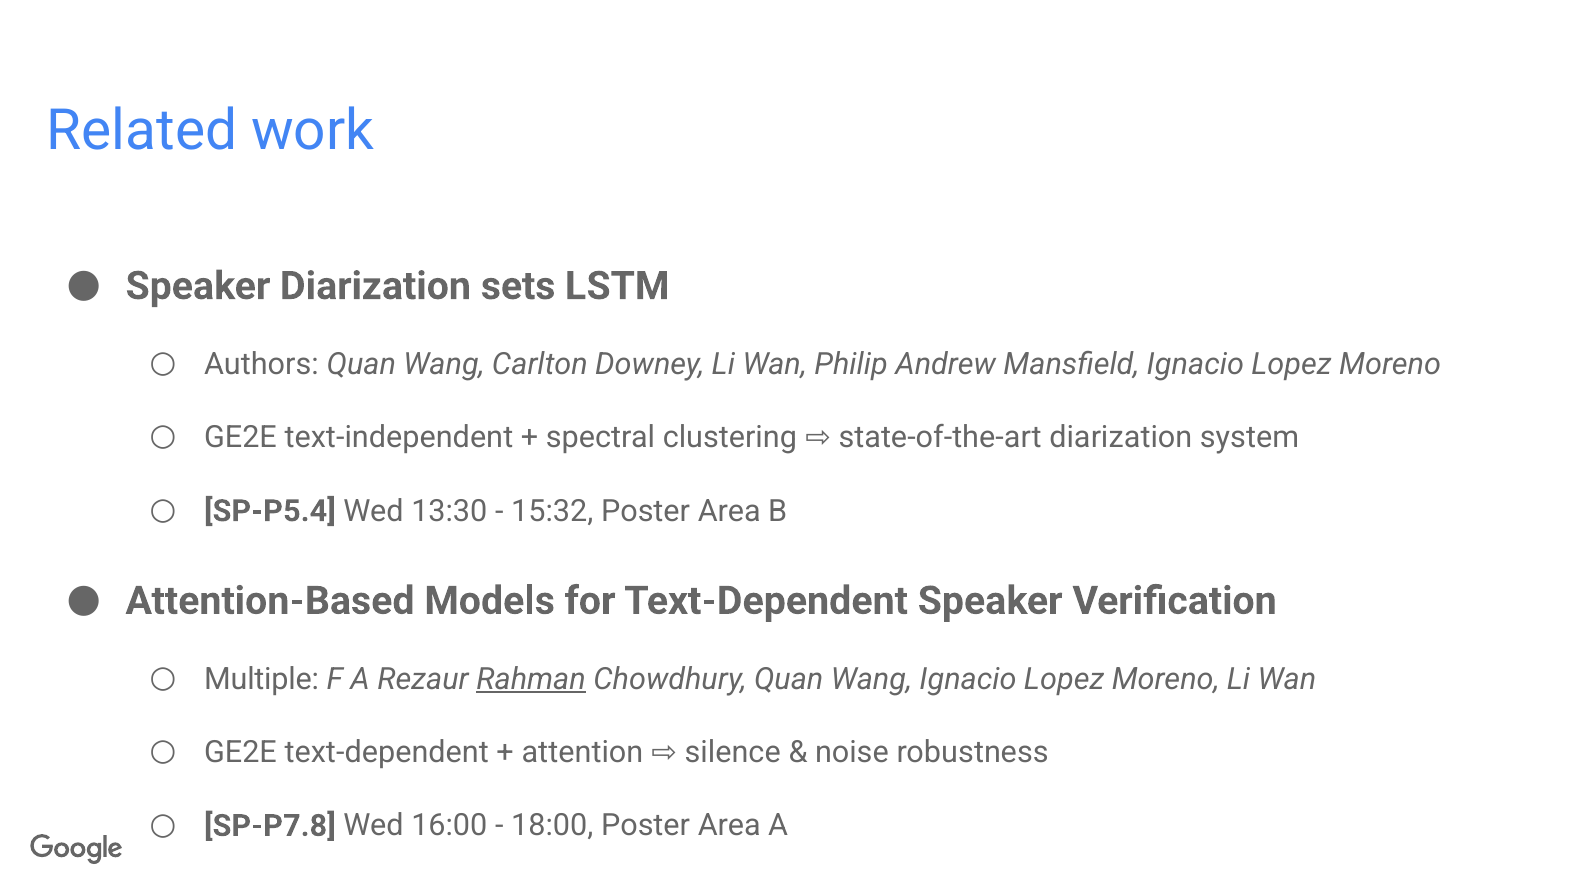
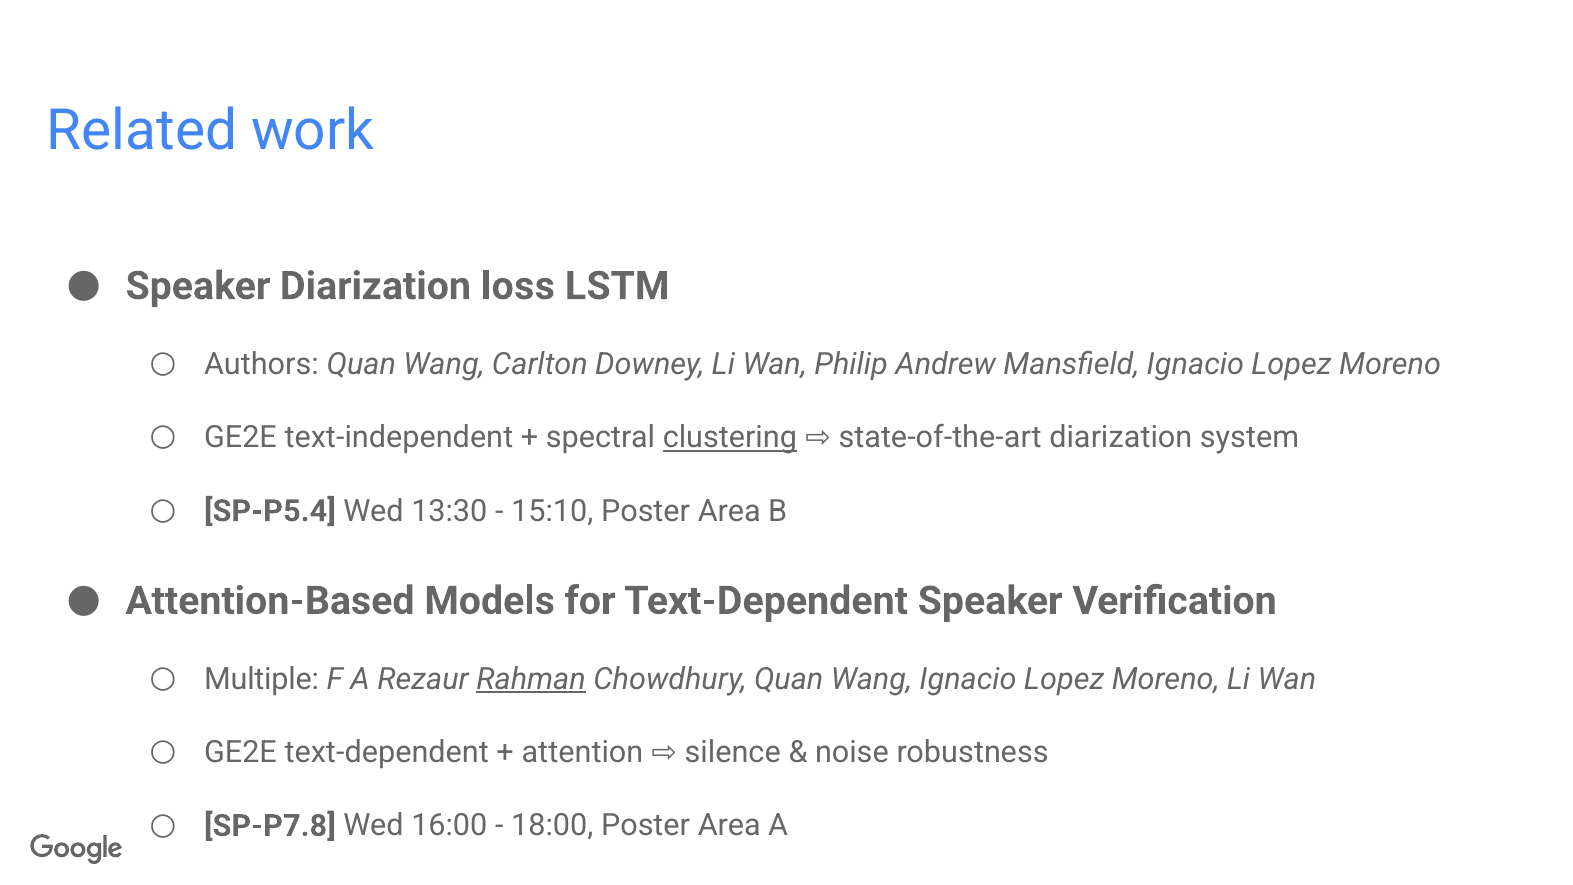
sets: sets -> loss
clustering underline: none -> present
15:32: 15:32 -> 15:10
